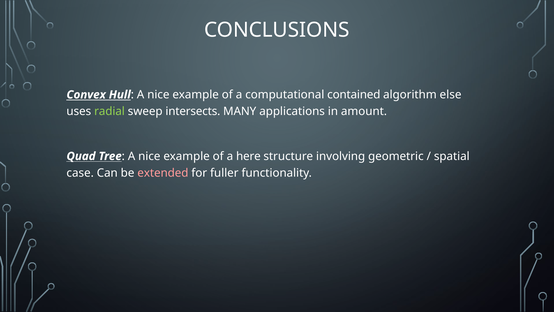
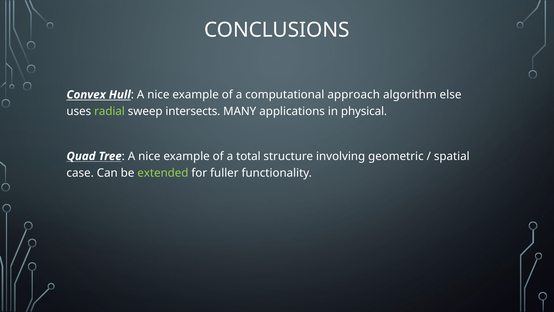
contained: contained -> approach
amount: amount -> physical
here: here -> total
extended colour: pink -> light green
